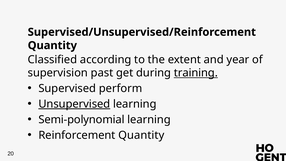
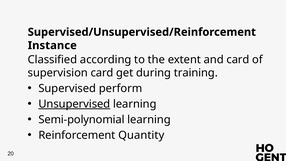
Quantity at (52, 45): Quantity -> Instance
and year: year -> card
supervision past: past -> card
training underline: present -> none
